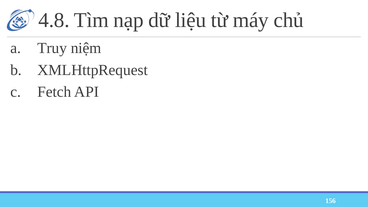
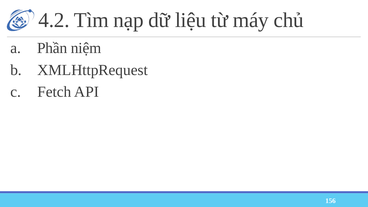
4.8: 4.8 -> 4.2
Truy: Truy -> Phần
